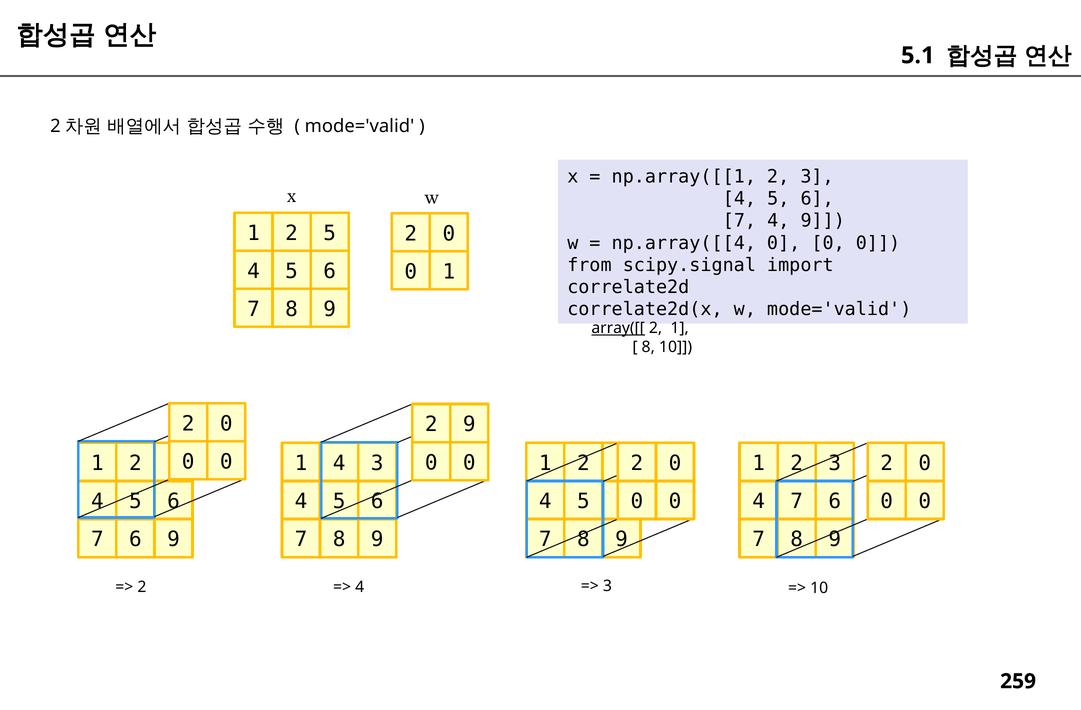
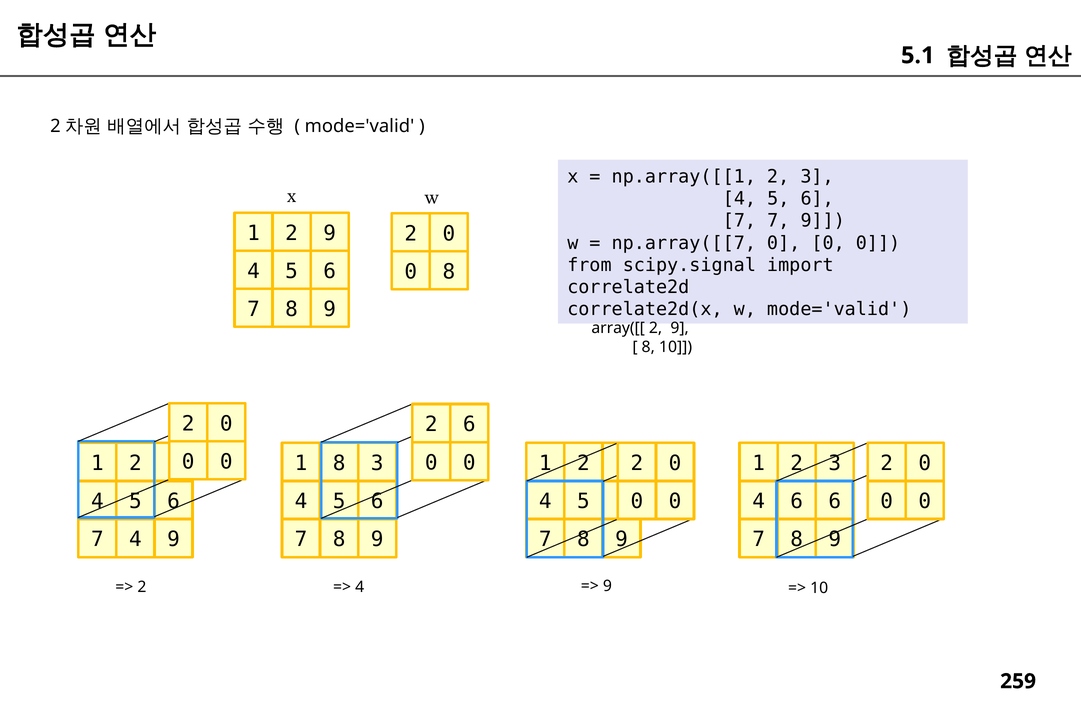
7 4: 4 -> 7
5 at (330, 233): 5 -> 9
np.array([[4: np.array([[4 -> np.array([[7
1 at (449, 272): 1 -> 8
array([[ underline: present -> none
1 at (680, 328): 1 -> 9
2 9: 9 -> 6
1 4: 4 -> 8
4 7: 7 -> 6
6 at (135, 540): 6 -> 4
3 at (607, 586): 3 -> 9
